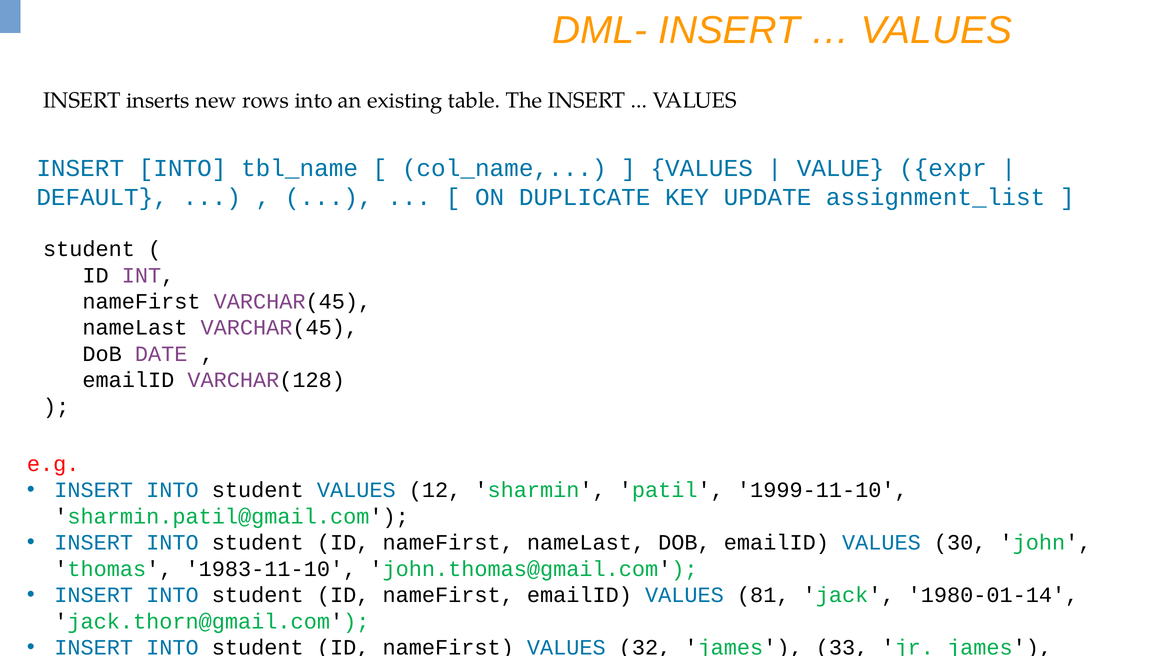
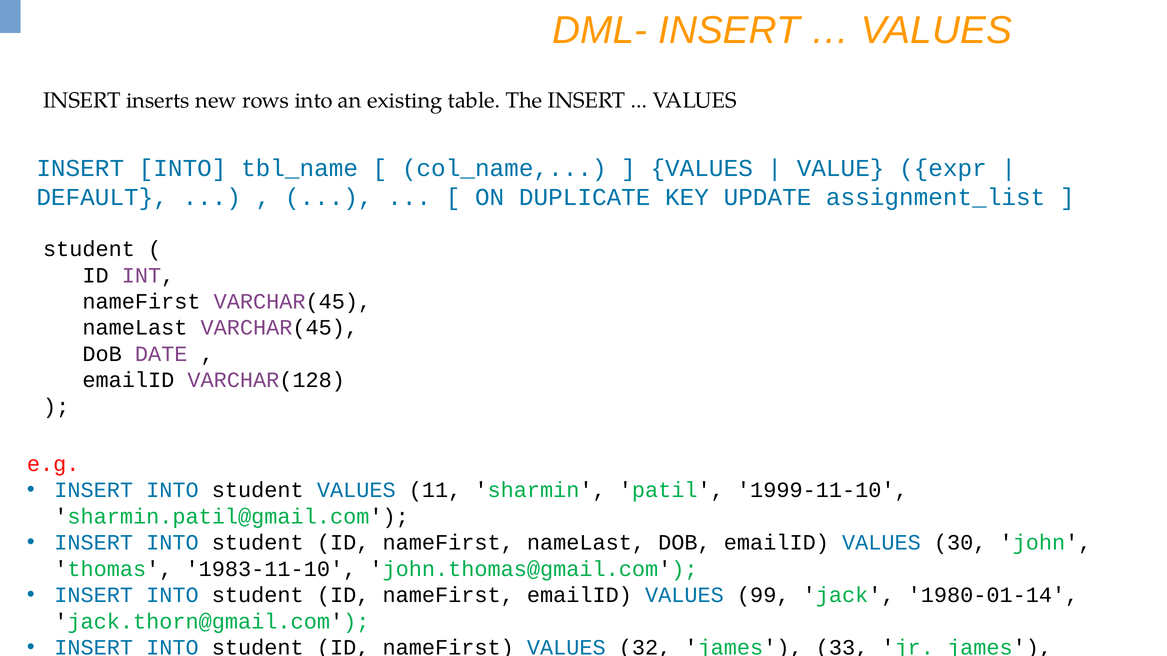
12: 12 -> 11
81: 81 -> 99
